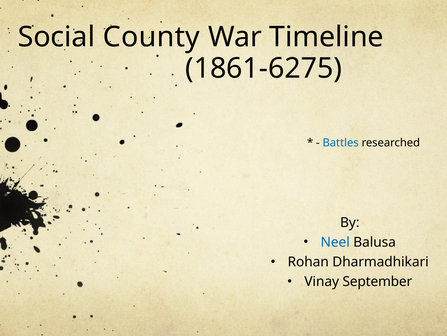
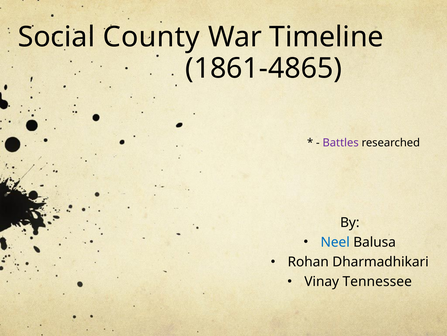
1861-6275: 1861-6275 -> 1861-4865
Battles colour: blue -> purple
September: September -> Tennessee
